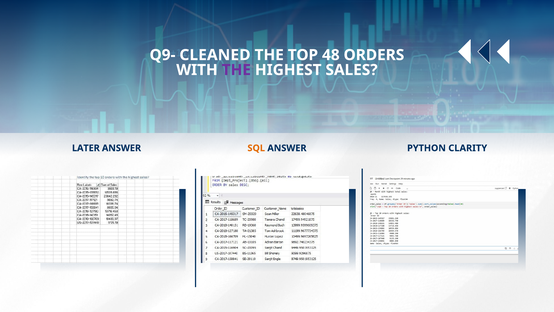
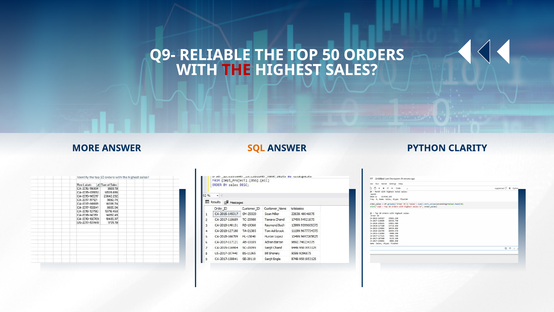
CLEANED: CLEANED -> RELIABLE
48: 48 -> 50
THE at (236, 70) colour: purple -> red
LATER: LATER -> MORE
